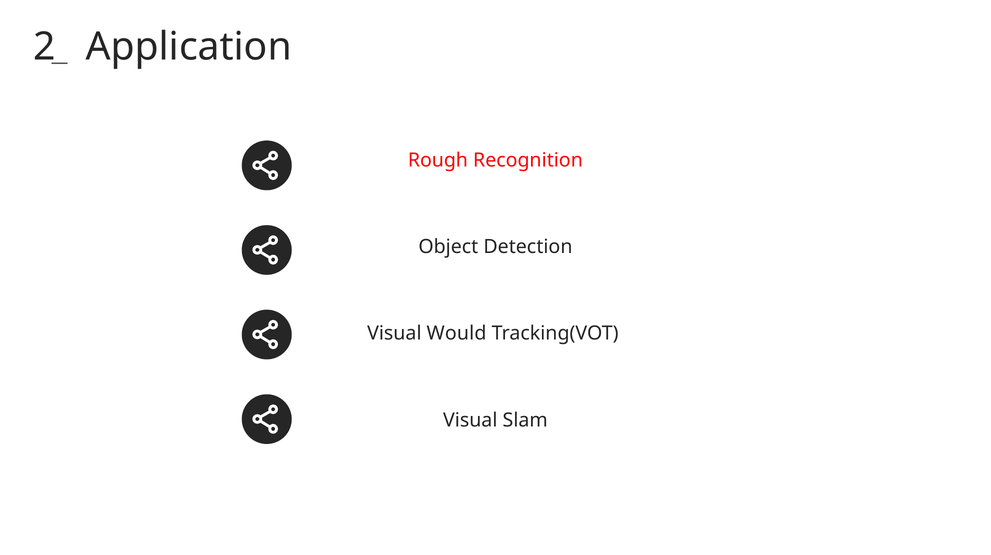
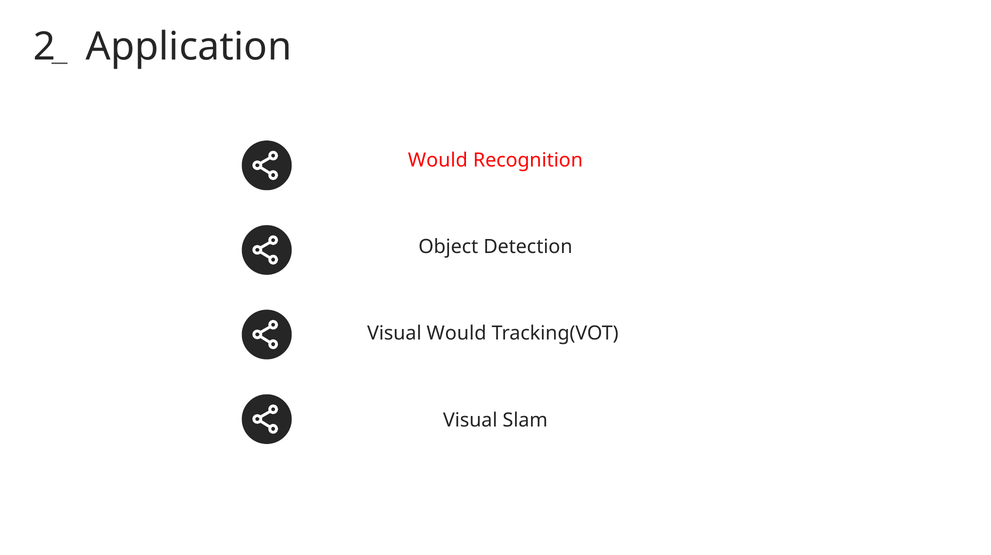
Rough at (438, 160): Rough -> Would
